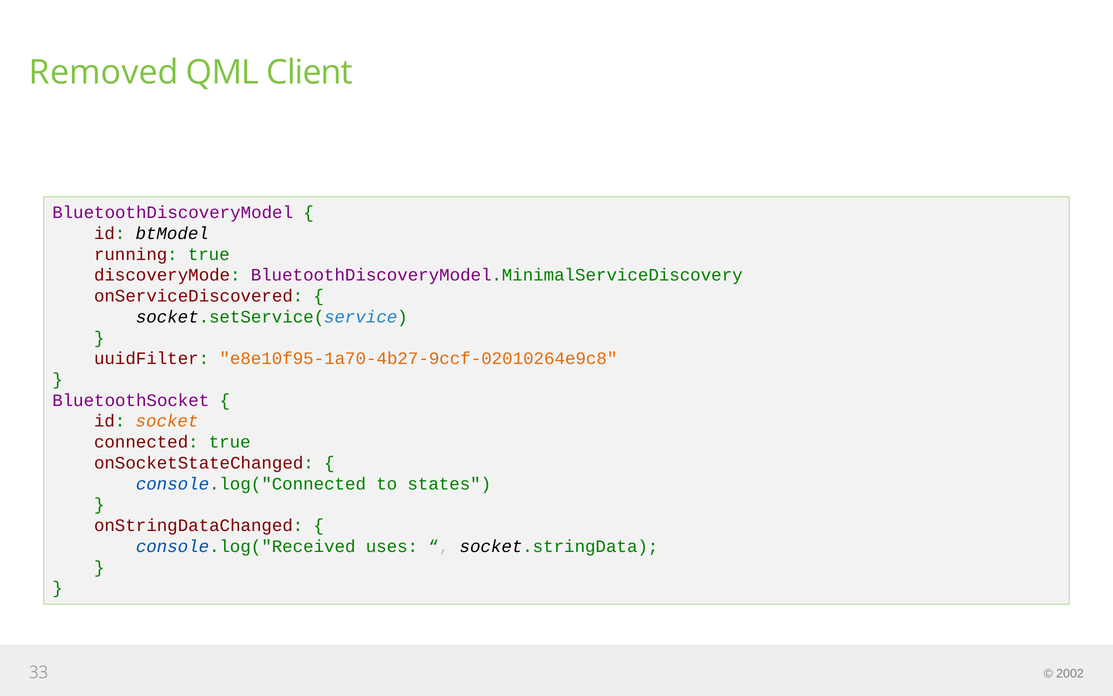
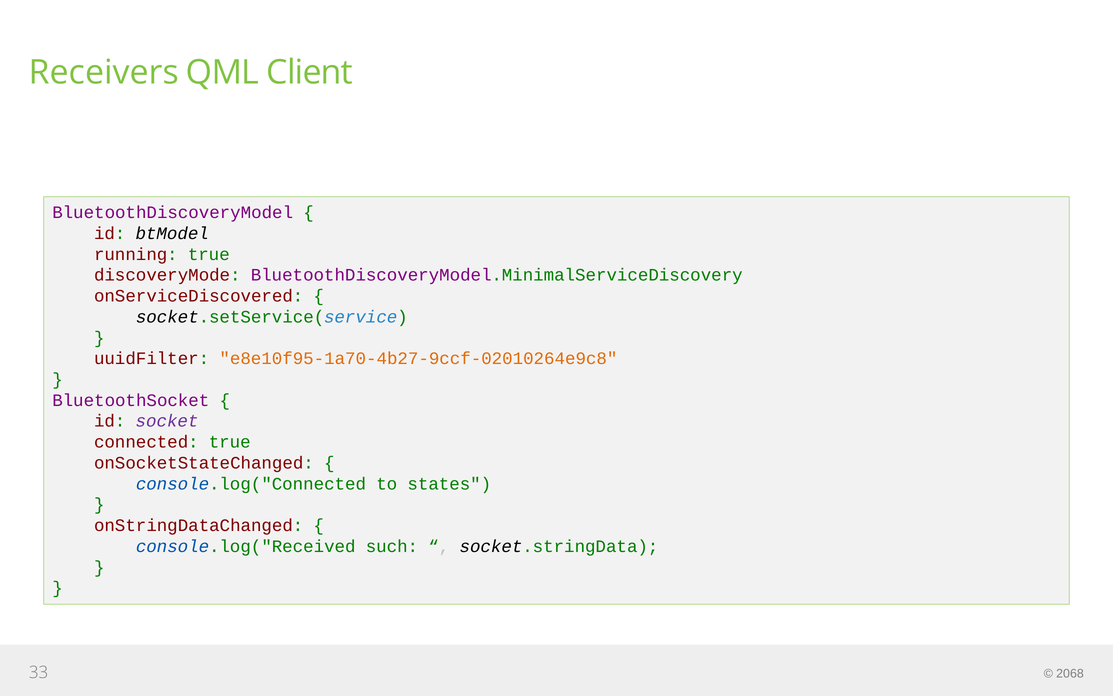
Removed: Removed -> Receivers
socket colour: orange -> purple
uses: uses -> such
2002: 2002 -> 2068
